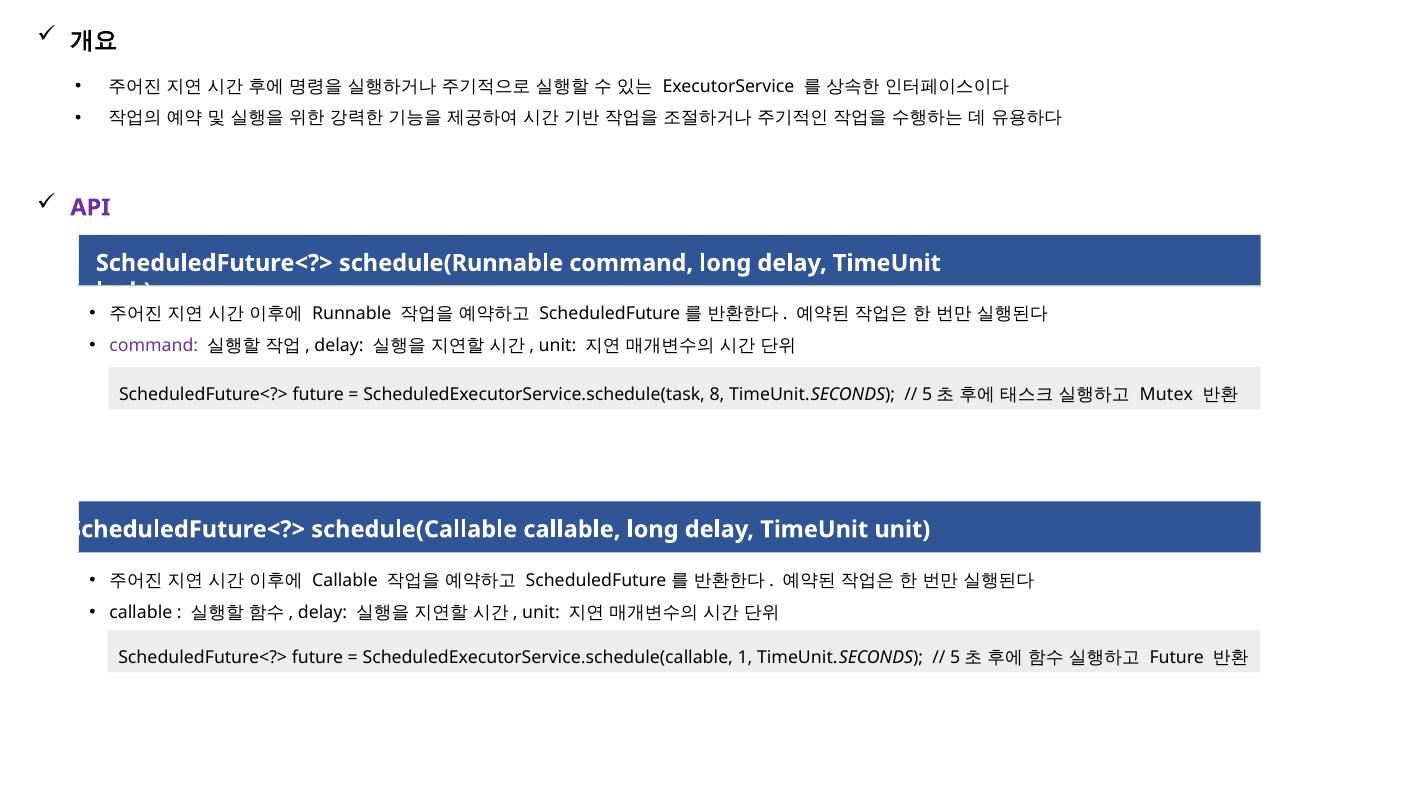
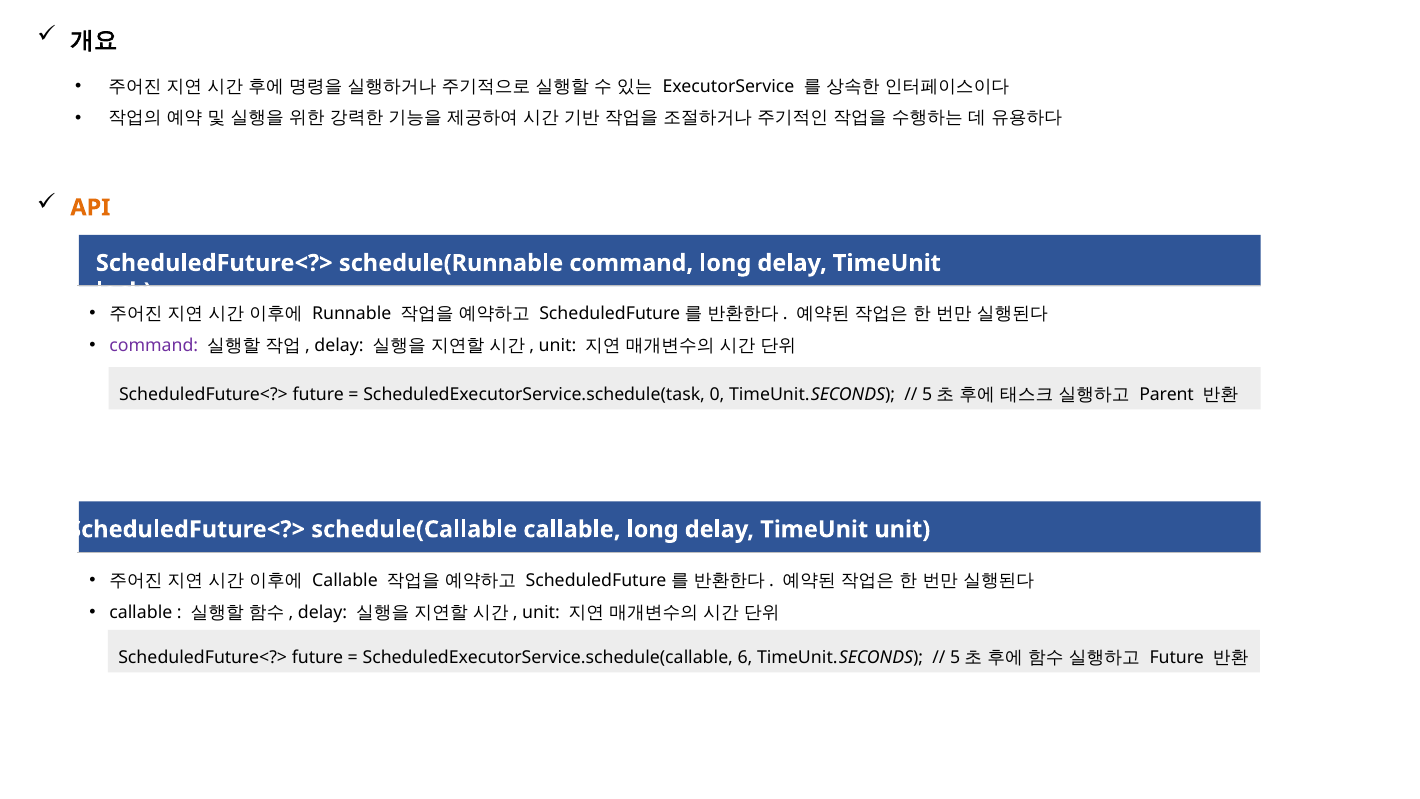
API colour: purple -> orange
8: 8 -> 0
Mutex: Mutex -> Parent
1: 1 -> 6
